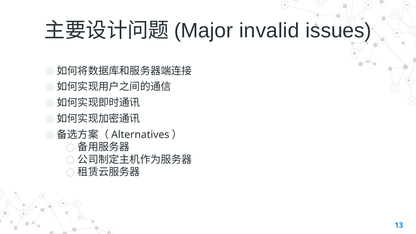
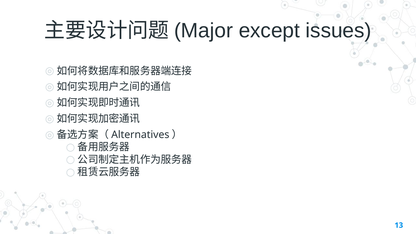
invalid: invalid -> except
